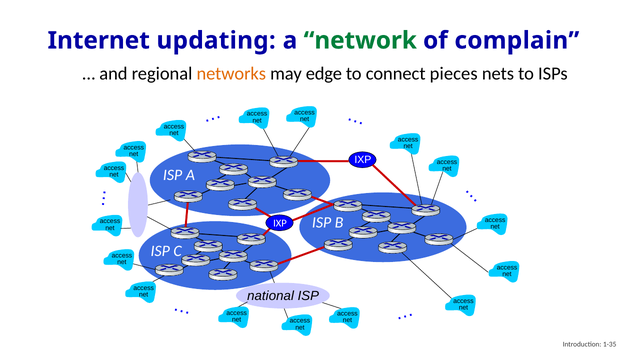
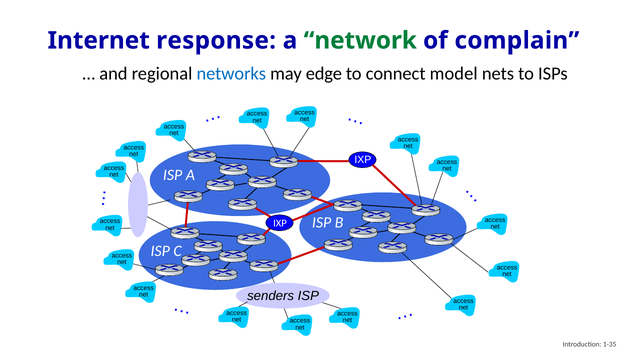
updating: updating -> response
networks colour: orange -> blue
pieces: pieces -> model
national: national -> senders
